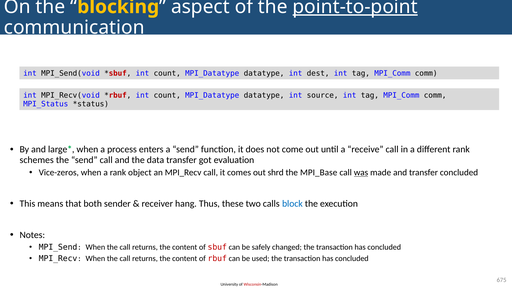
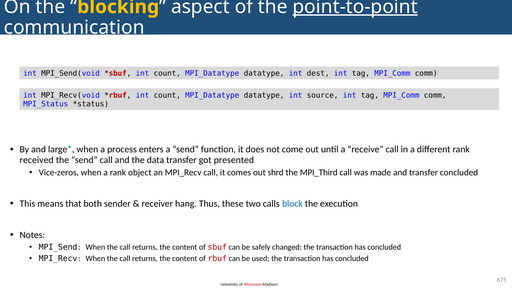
schemes: schemes -> received
evaluation: evaluation -> presented
MPI_Base: MPI_Base -> MPI_Third
was underline: present -> none
